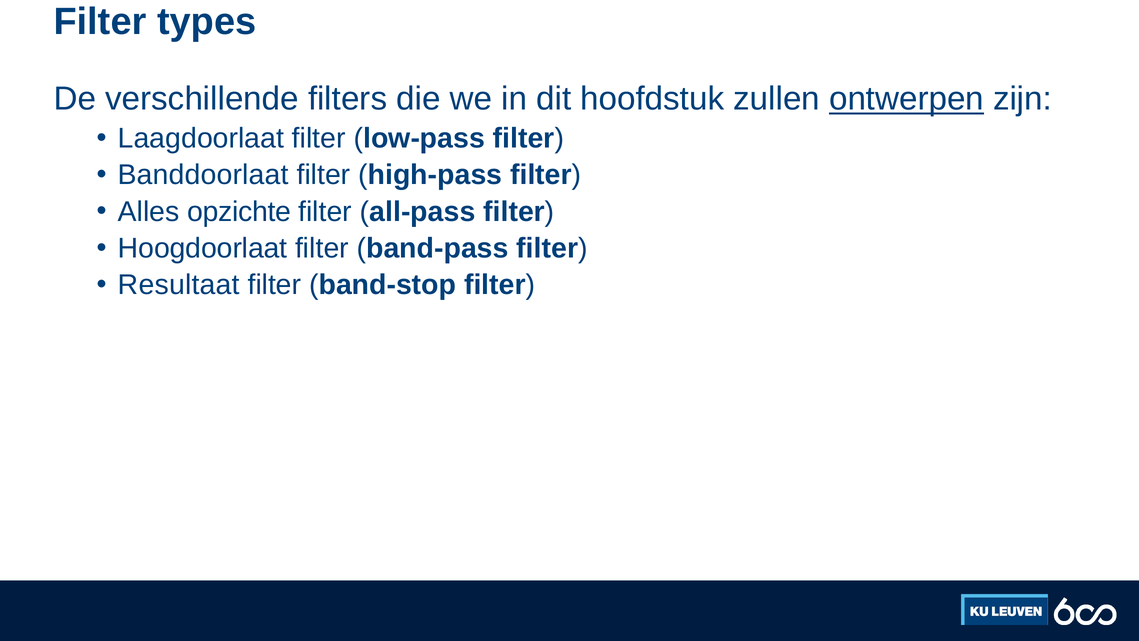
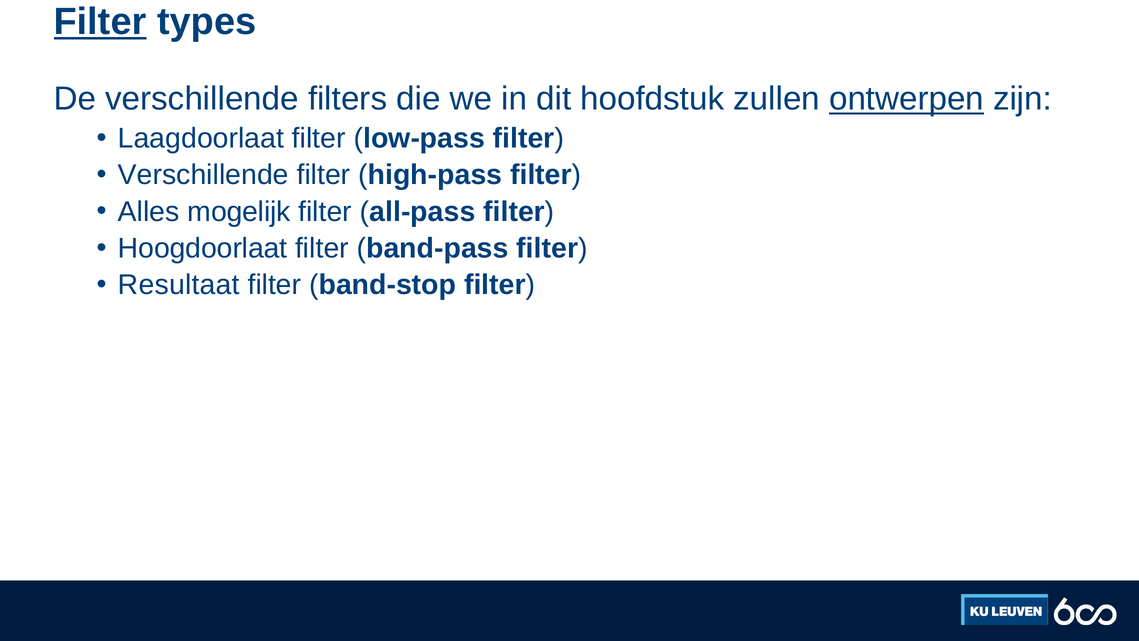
Filter at (100, 22) underline: none -> present
Banddoorlaat at (203, 175): Banddoorlaat -> Verschillende
opzichte: opzichte -> mogelijk
